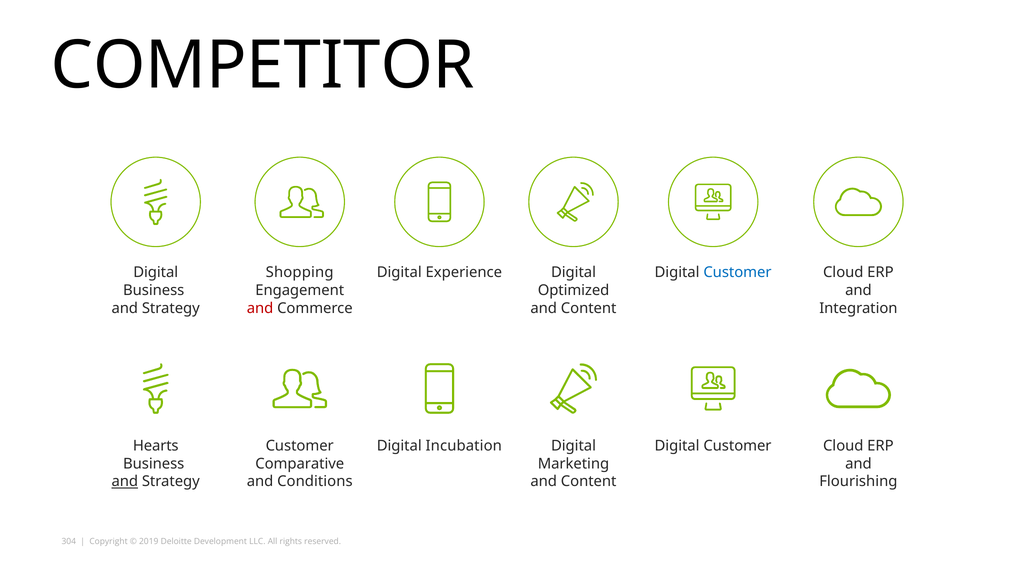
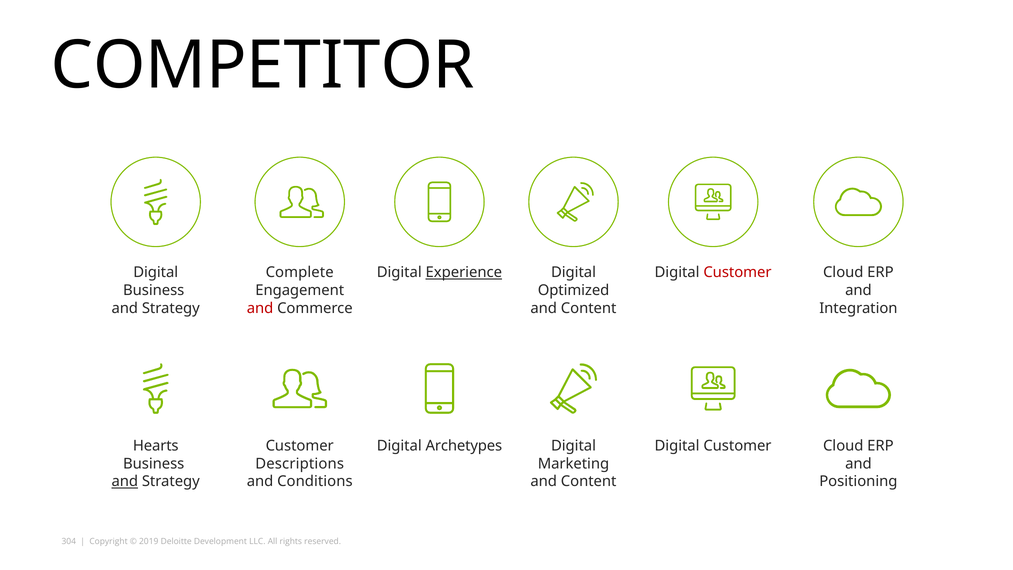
Shopping: Shopping -> Complete
Experience underline: none -> present
Customer at (737, 272) colour: blue -> red
Incubation: Incubation -> Archetypes
Comparative: Comparative -> Descriptions
Flourishing: Flourishing -> Positioning
